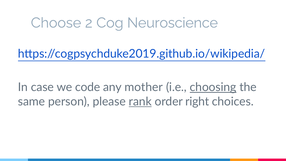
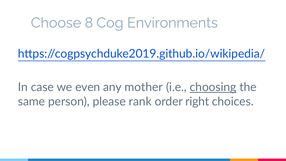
2: 2 -> 8
Neuroscience: Neuroscience -> Environments
code: code -> even
rank underline: present -> none
